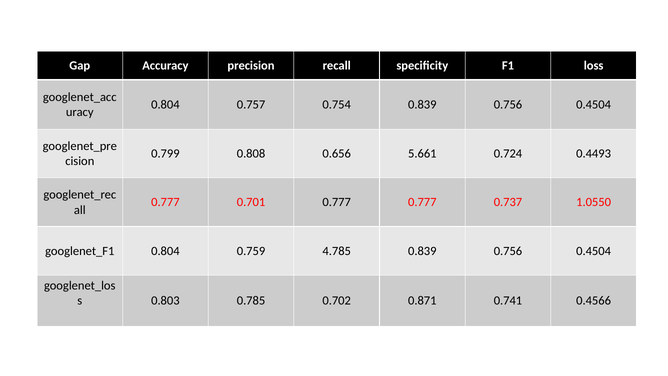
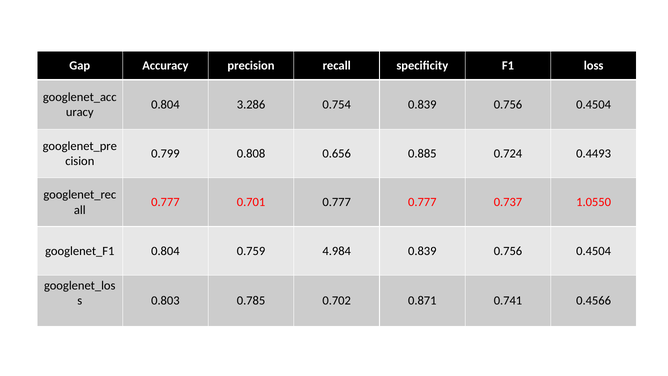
0.757: 0.757 -> 3.286
5.661: 5.661 -> 0.885
4.785: 4.785 -> 4.984
